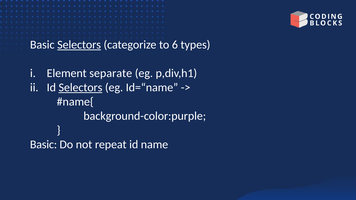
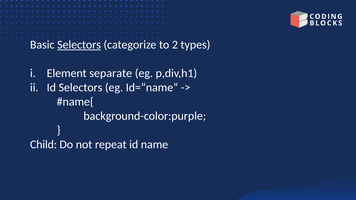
6: 6 -> 2
Selectors at (80, 88) underline: present -> none
Basic at (44, 145): Basic -> Child
